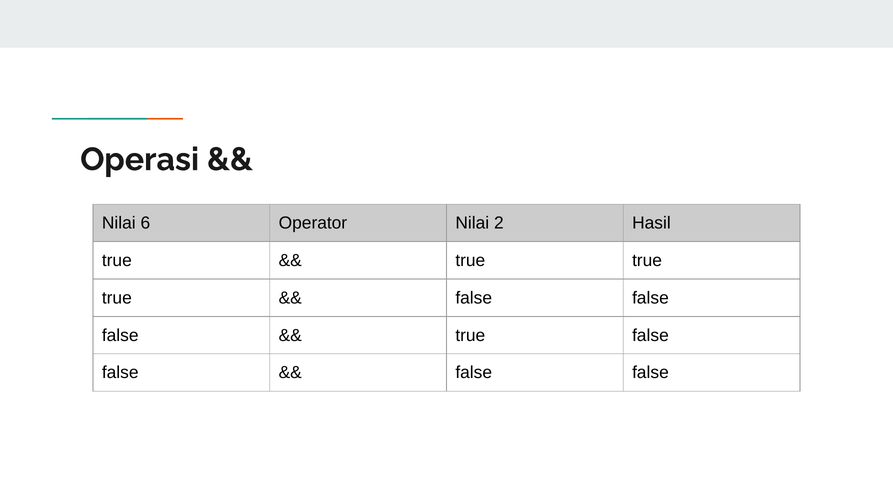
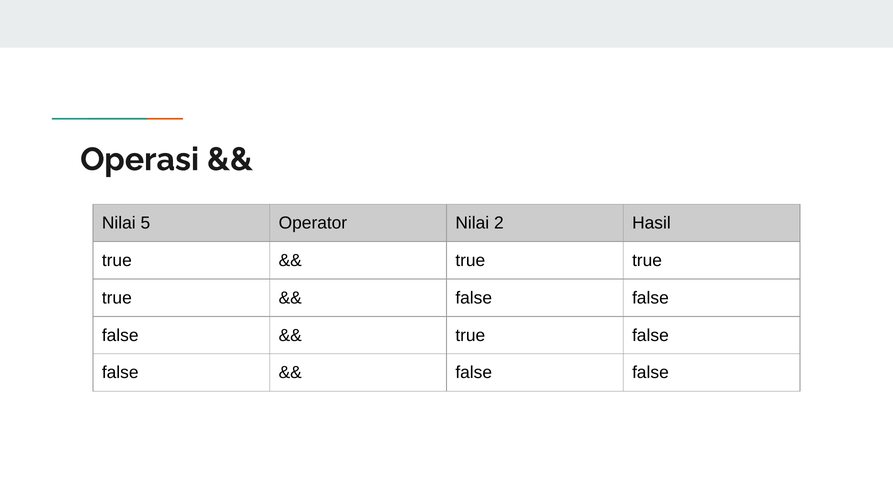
6: 6 -> 5
